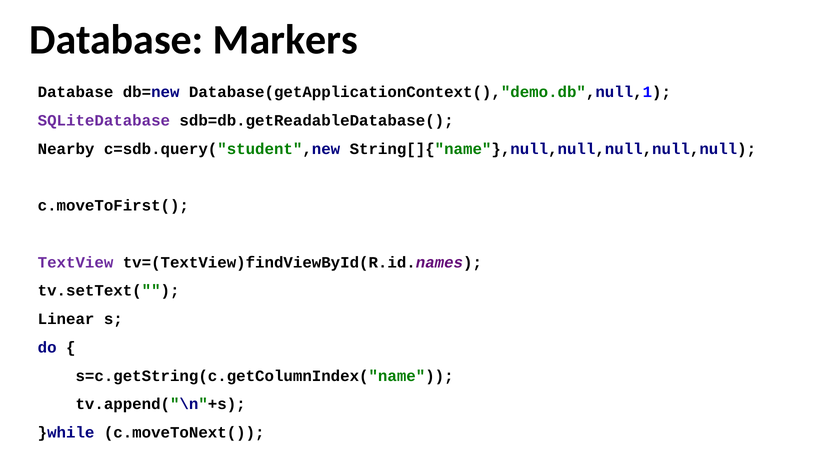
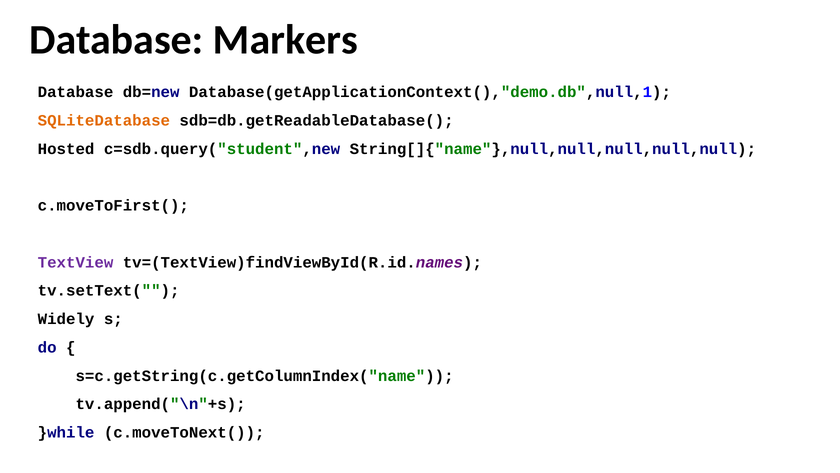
SQLiteDatabase colour: purple -> orange
Nearby: Nearby -> Hosted
Linear: Linear -> Widely
